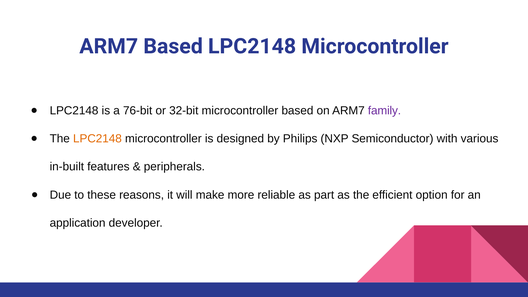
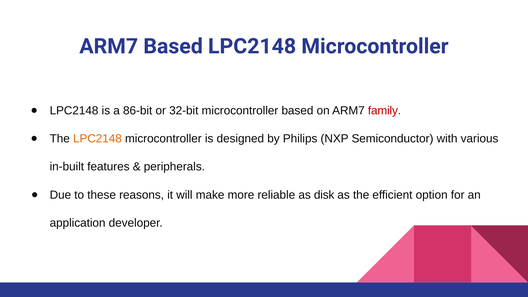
76-bit: 76-bit -> 86-bit
family colour: purple -> red
part: part -> disk
